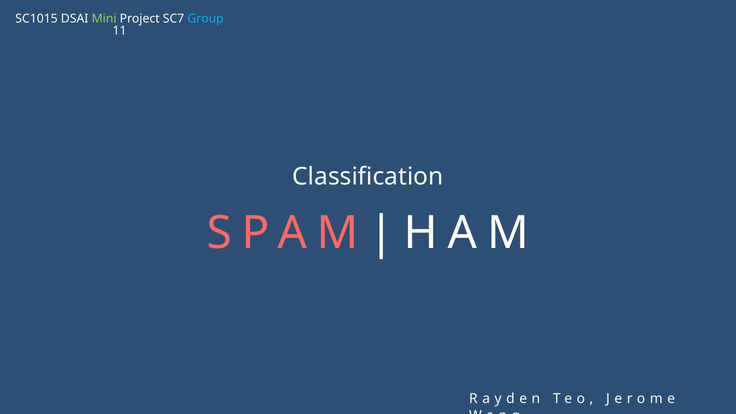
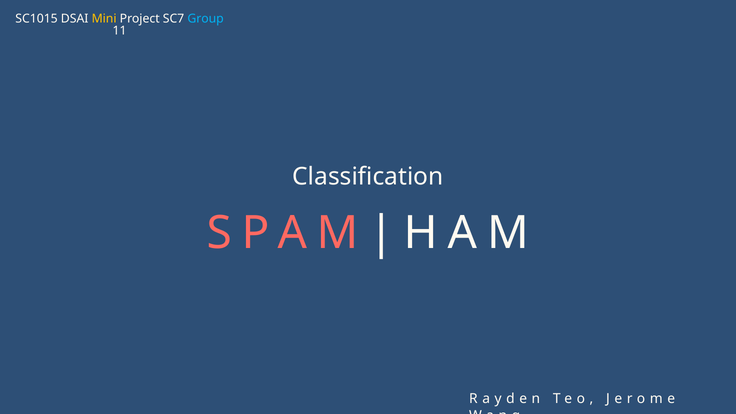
Mini colour: light green -> yellow
